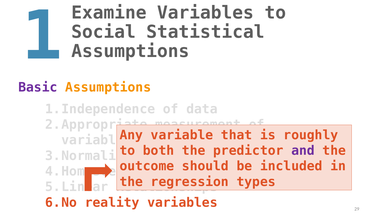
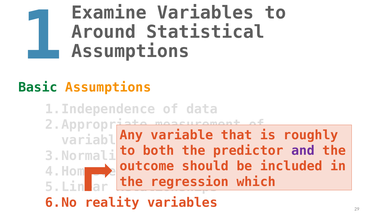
Social: Social -> Around
Basic colour: purple -> green
types: types -> which
